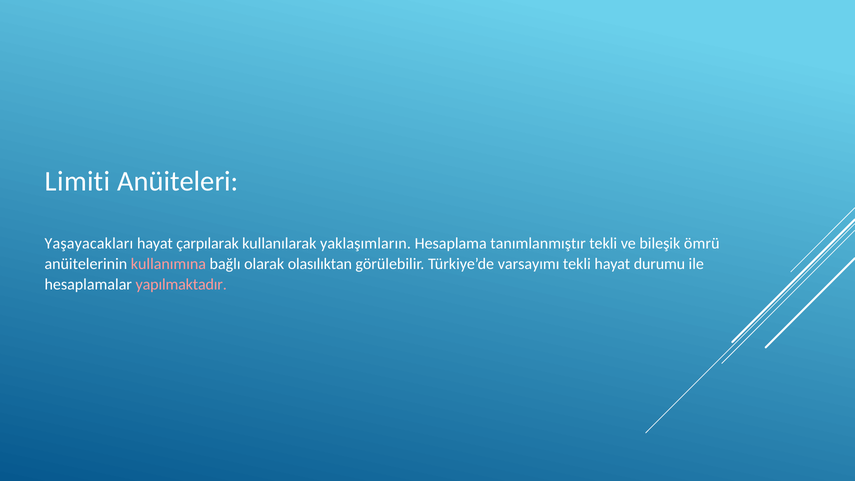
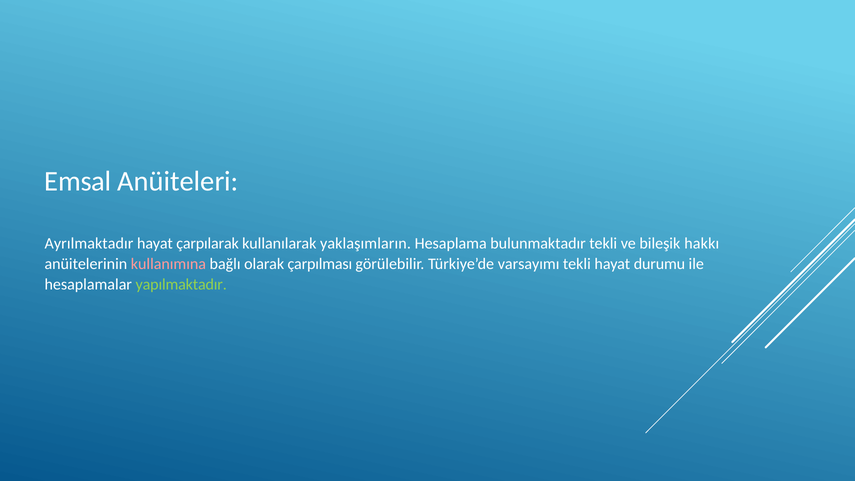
Limiti: Limiti -> Emsal
Yaşayacakları: Yaşayacakları -> Ayrılmaktadır
tanımlanmıştır: tanımlanmıştır -> bulunmaktadır
ömrü: ömrü -> hakkı
olasılıktan: olasılıktan -> çarpılması
yapılmaktadır colour: pink -> light green
